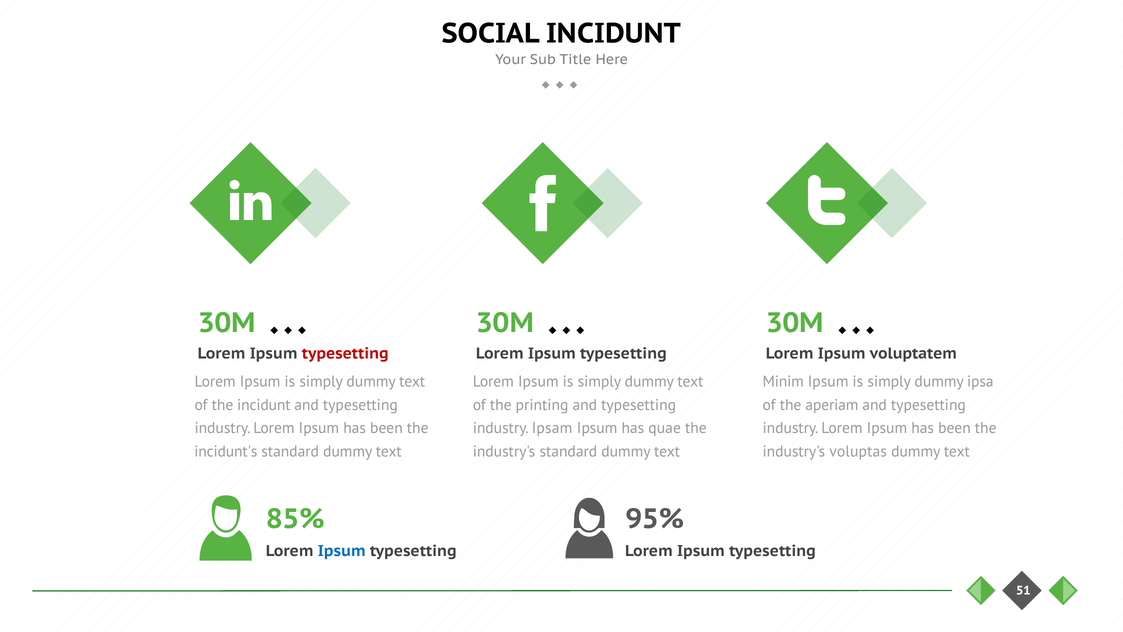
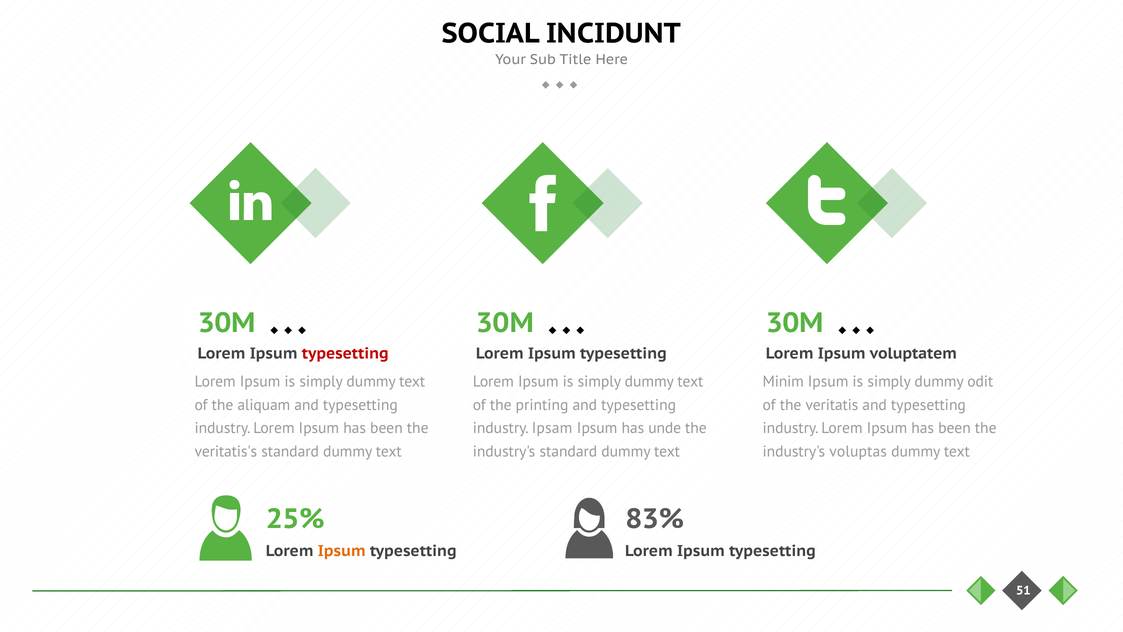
ipsa: ipsa -> odit
the incidunt: incidunt -> aliquam
aperiam: aperiam -> veritatis
quae: quae -> unde
incidunt's: incidunt's -> veritatis's
85%: 85% -> 25%
95%: 95% -> 83%
Ipsum at (342, 551) colour: blue -> orange
